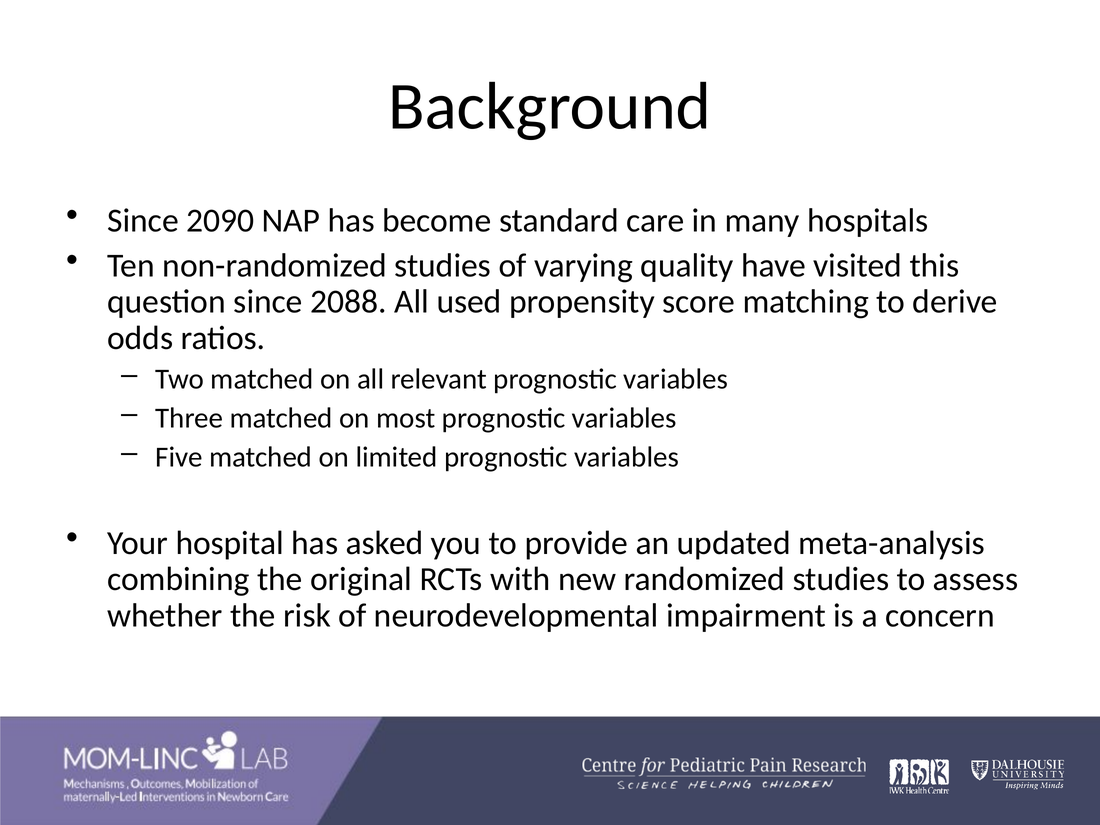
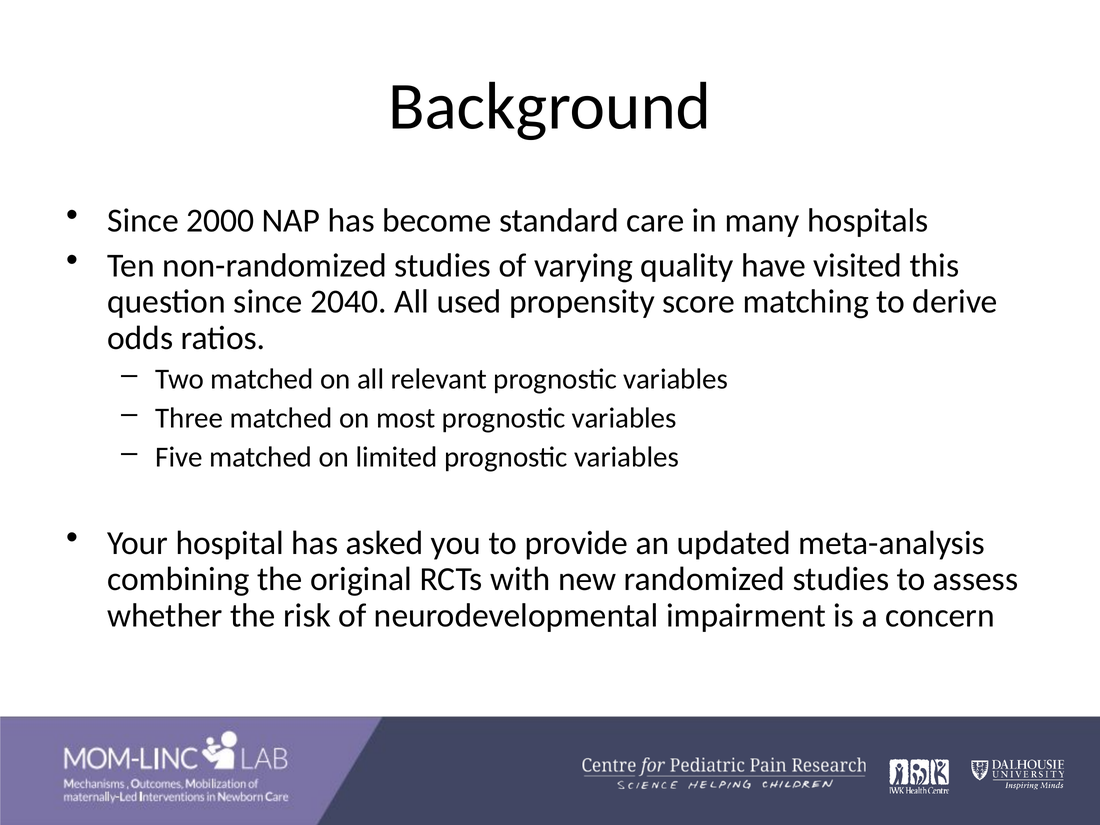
2090: 2090 -> 2000
2088: 2088 -> 2040
